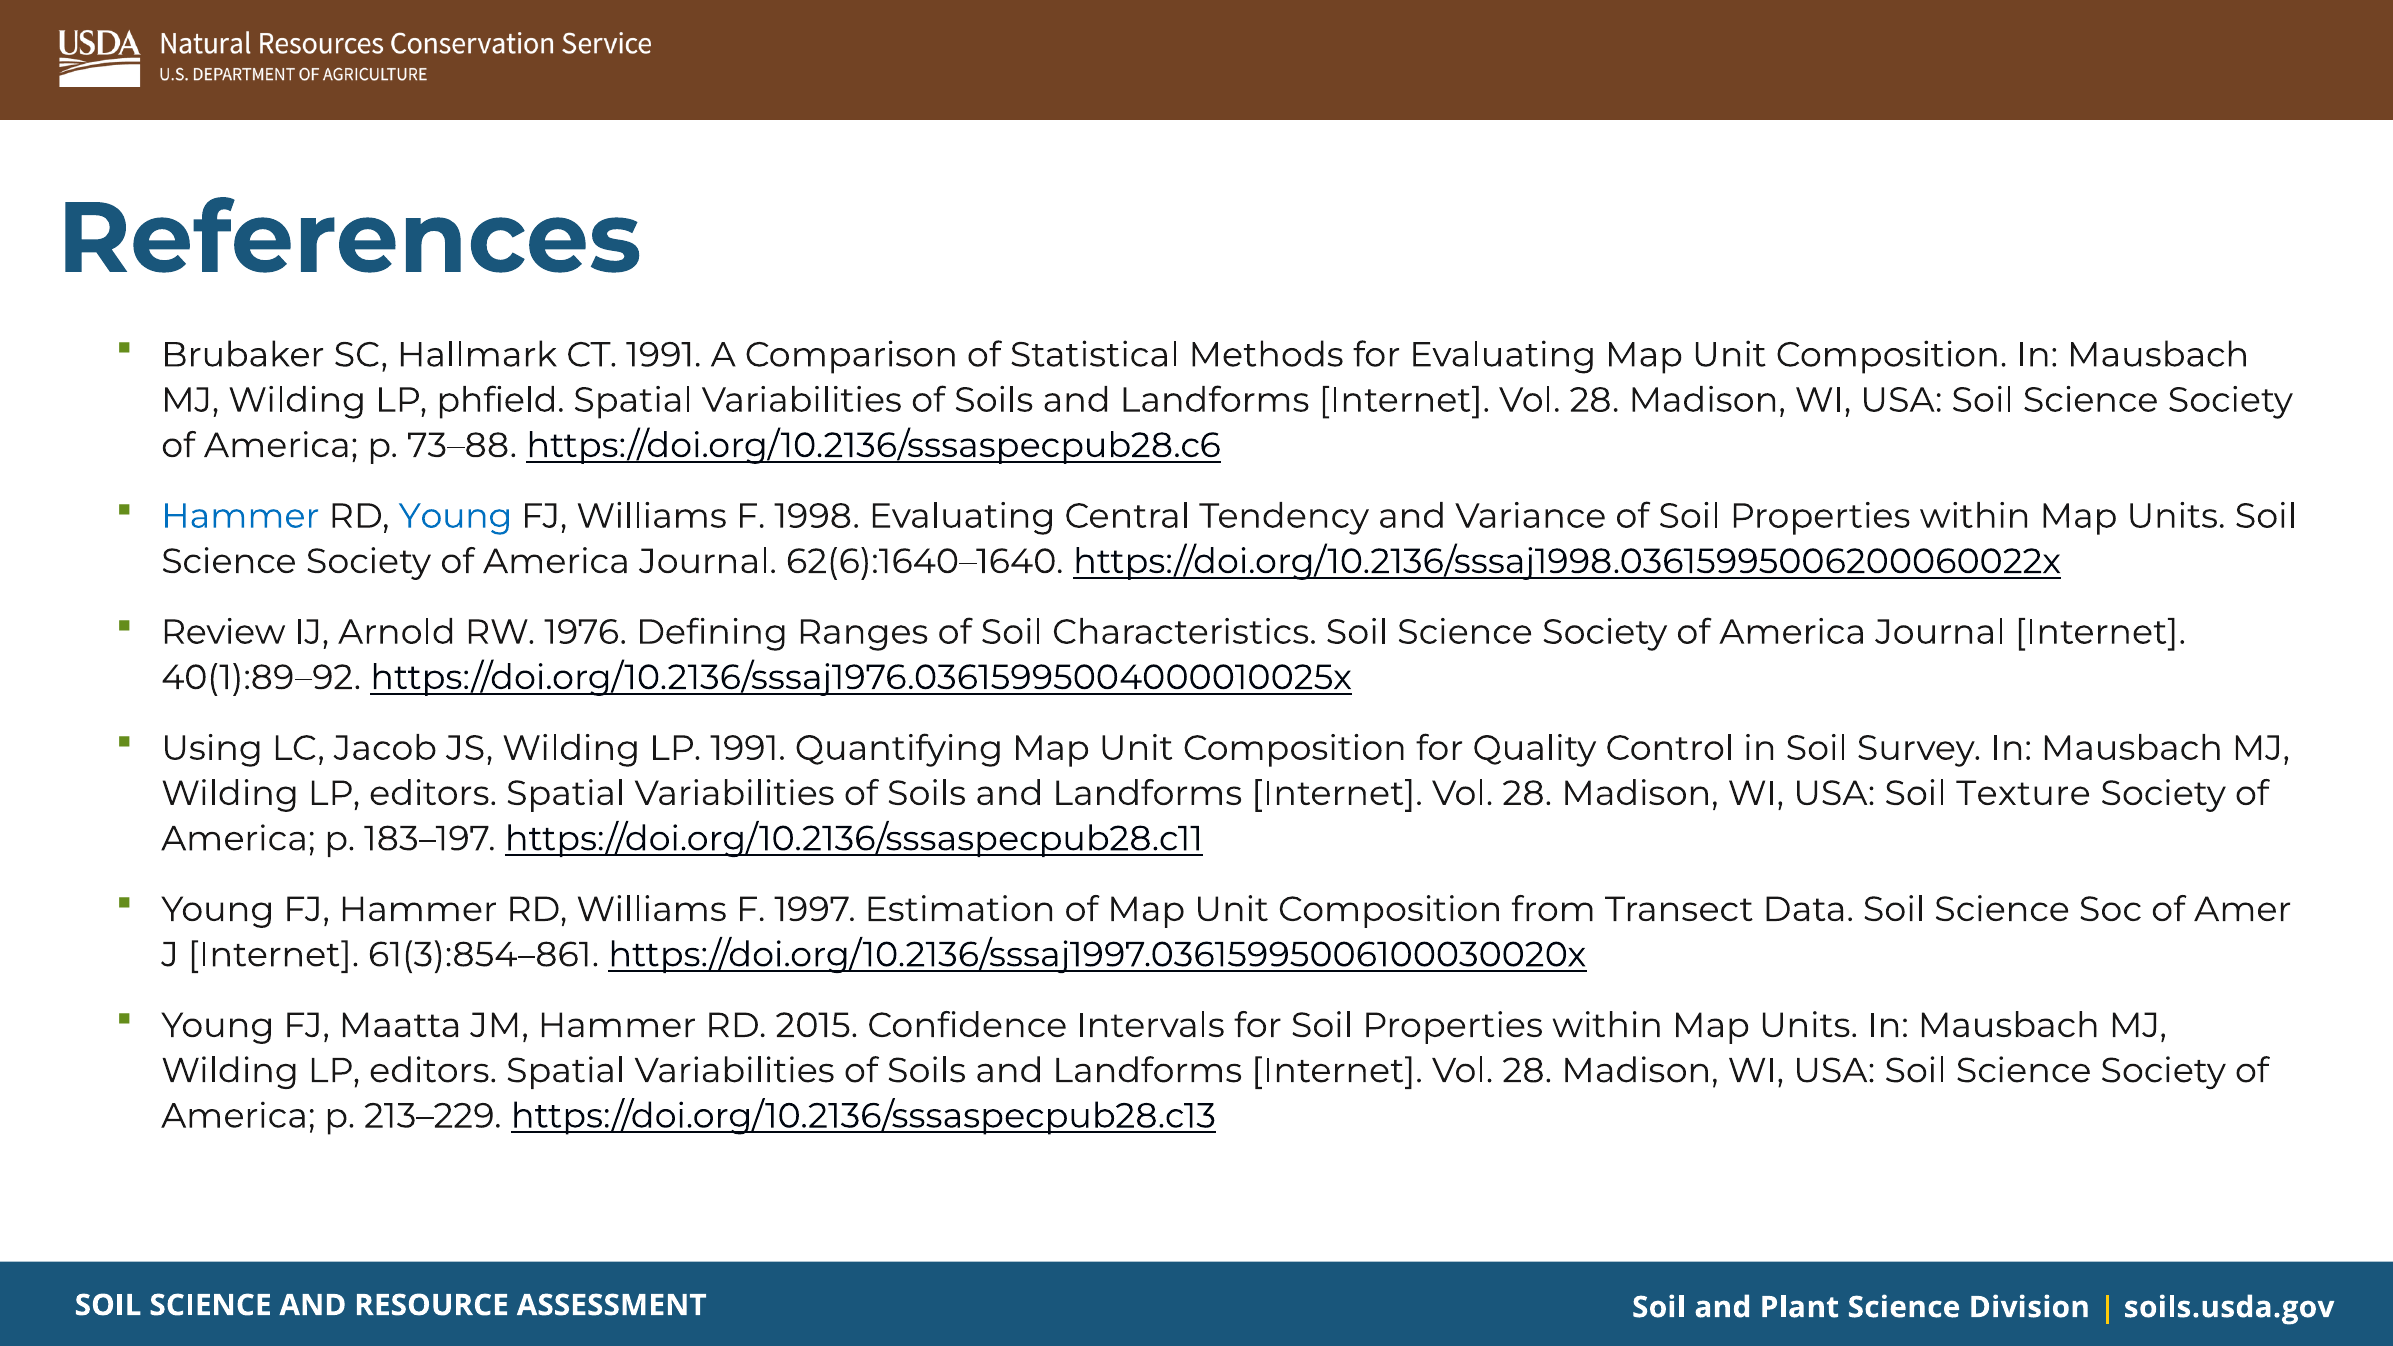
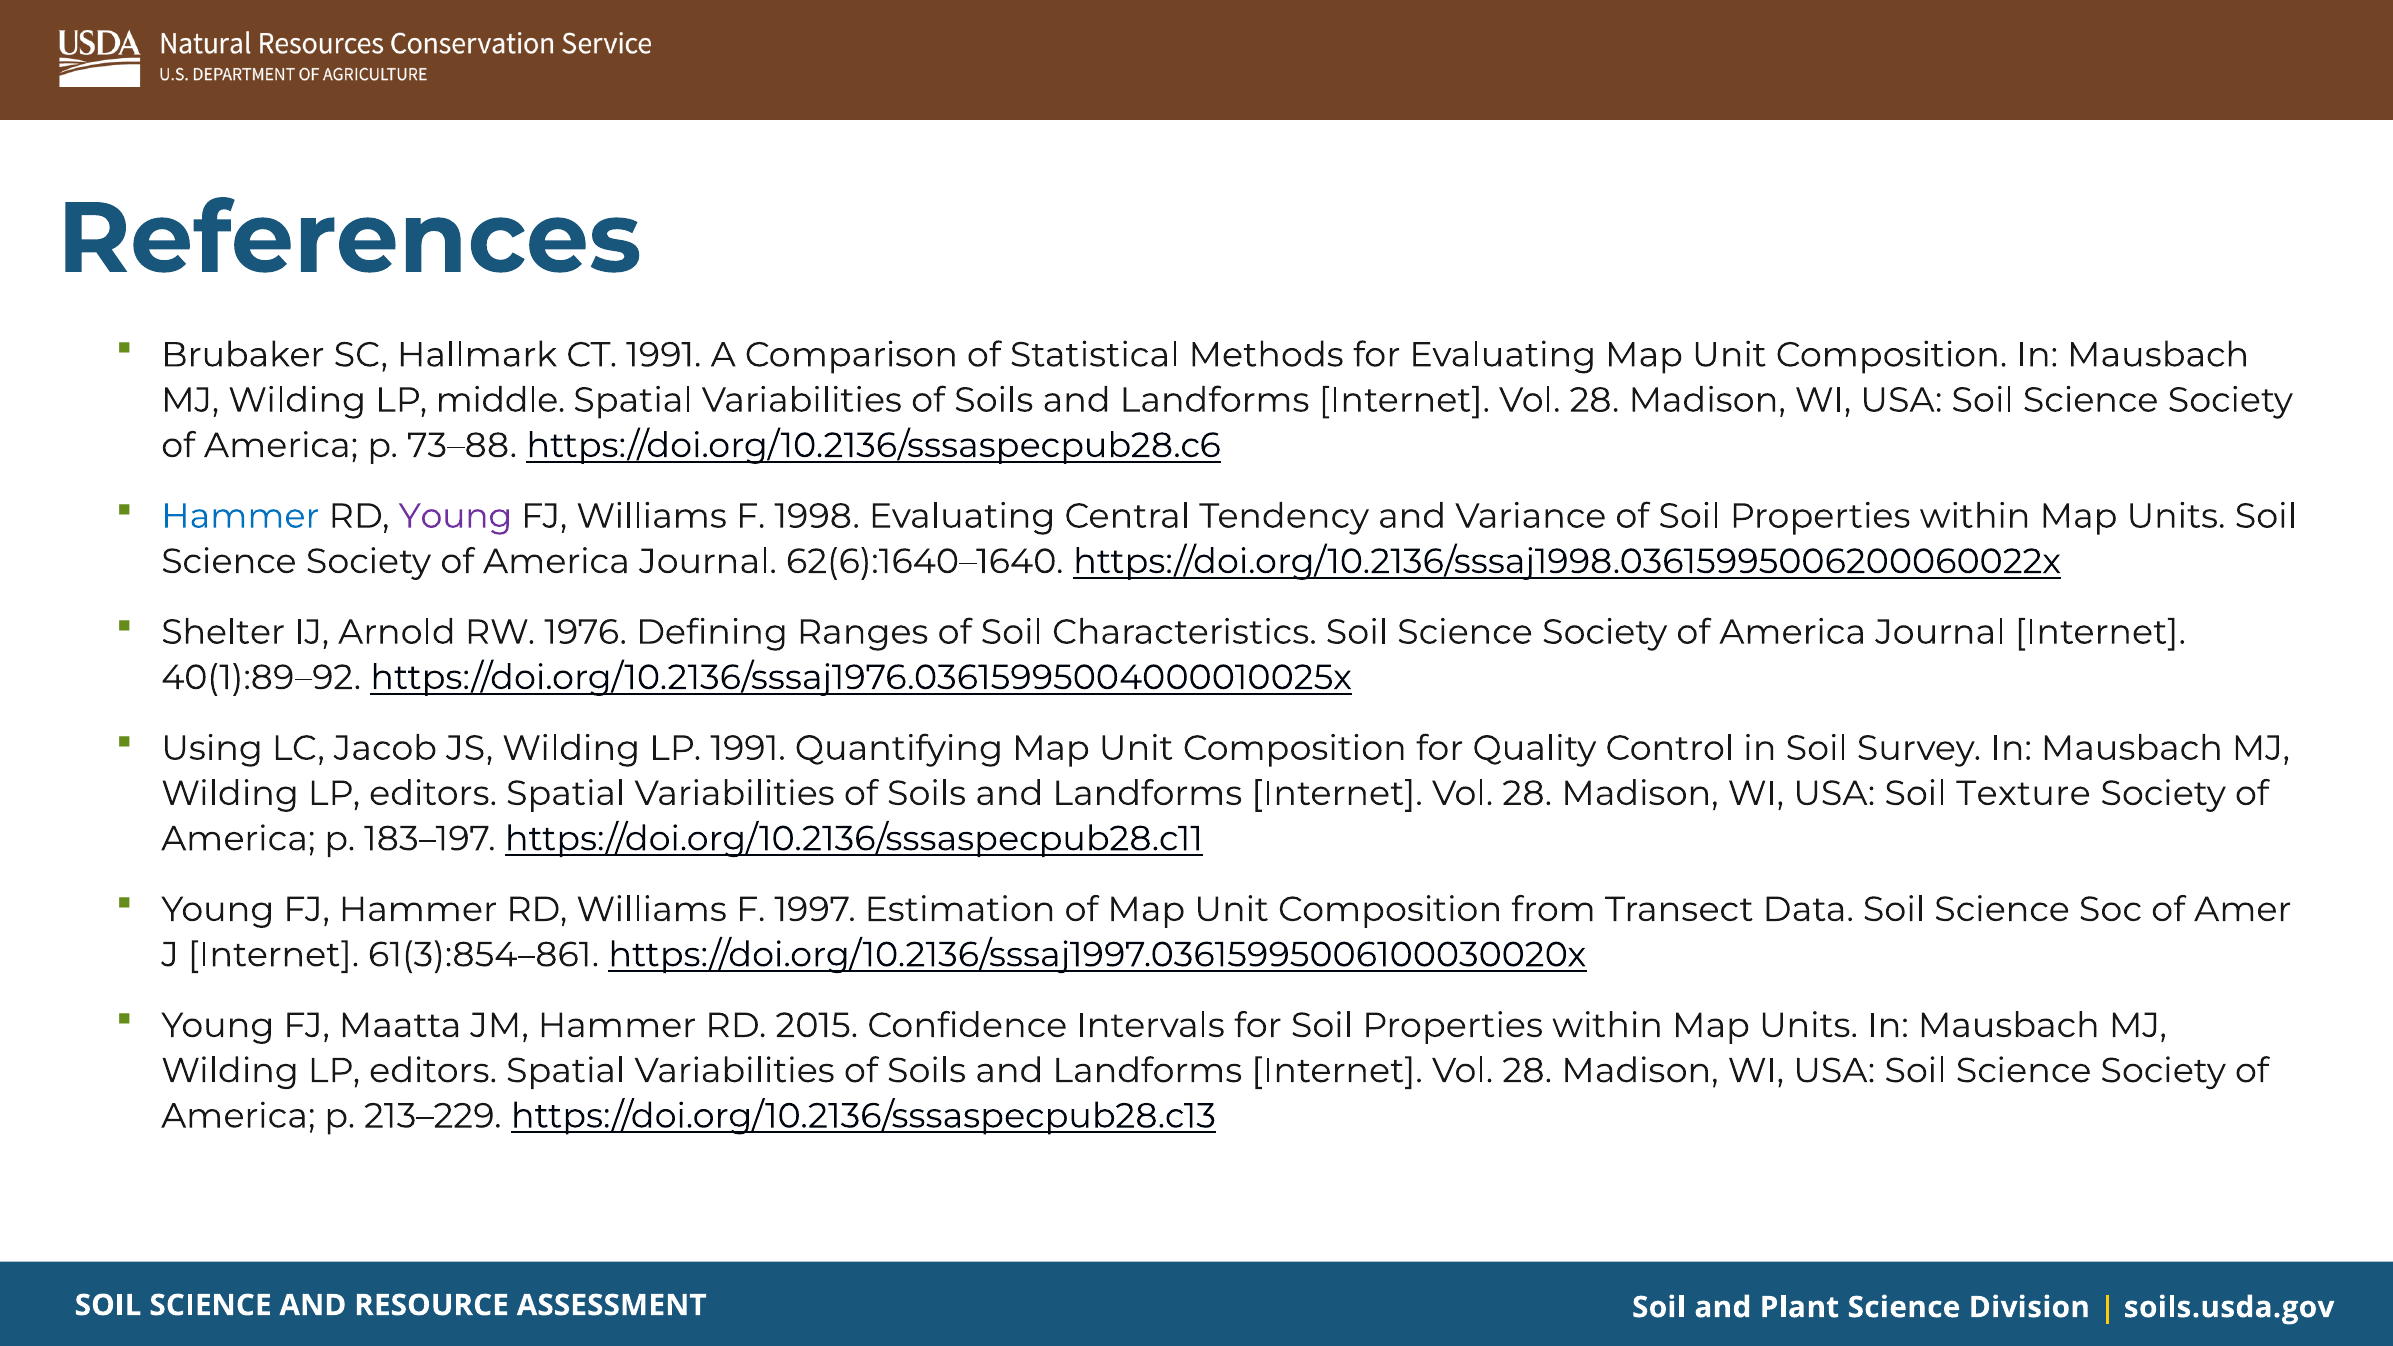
phfield: phfield -> middle
Young at (455, 516) colour: blue -> purple
Review: Review -> Shelter
